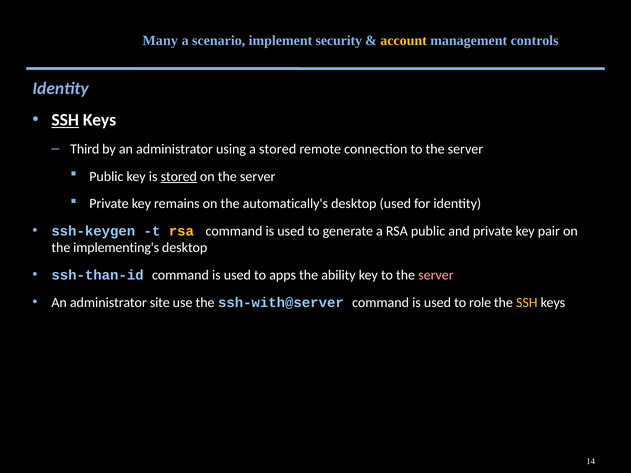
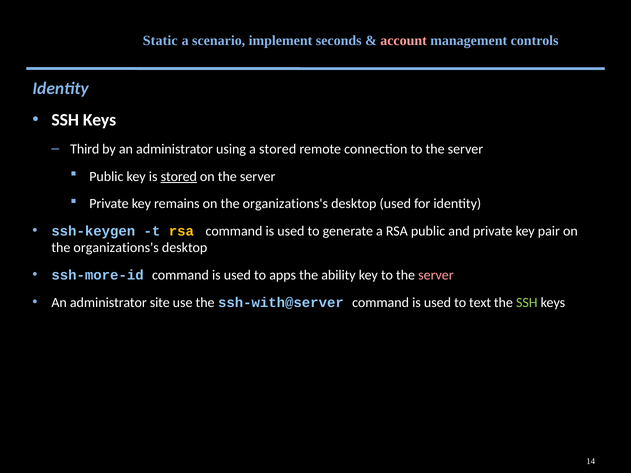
Many: Many -> Static
security: security -> seconds
account colour: yellow -> pink
SSH at (65, 120) underline: present -> none
remains on the automatically's: automatically's -> organizations's
implementing's at (116, 248): implementing's -> organizations's
ssh-than-id: ssh-than-id -> ssh-more-id
role: role -> text
SSH at (527, 303) colour: yellow -> light green
